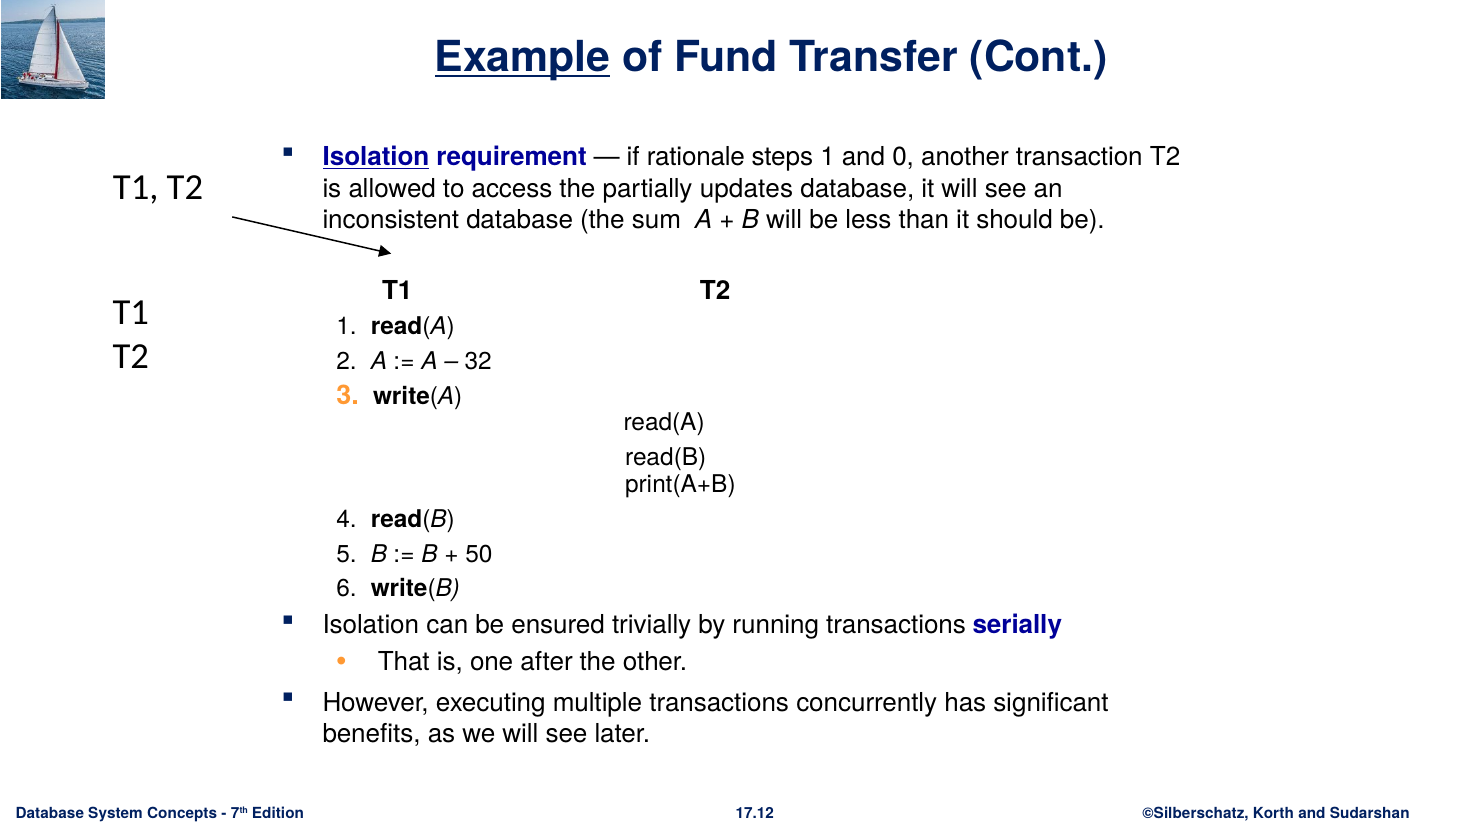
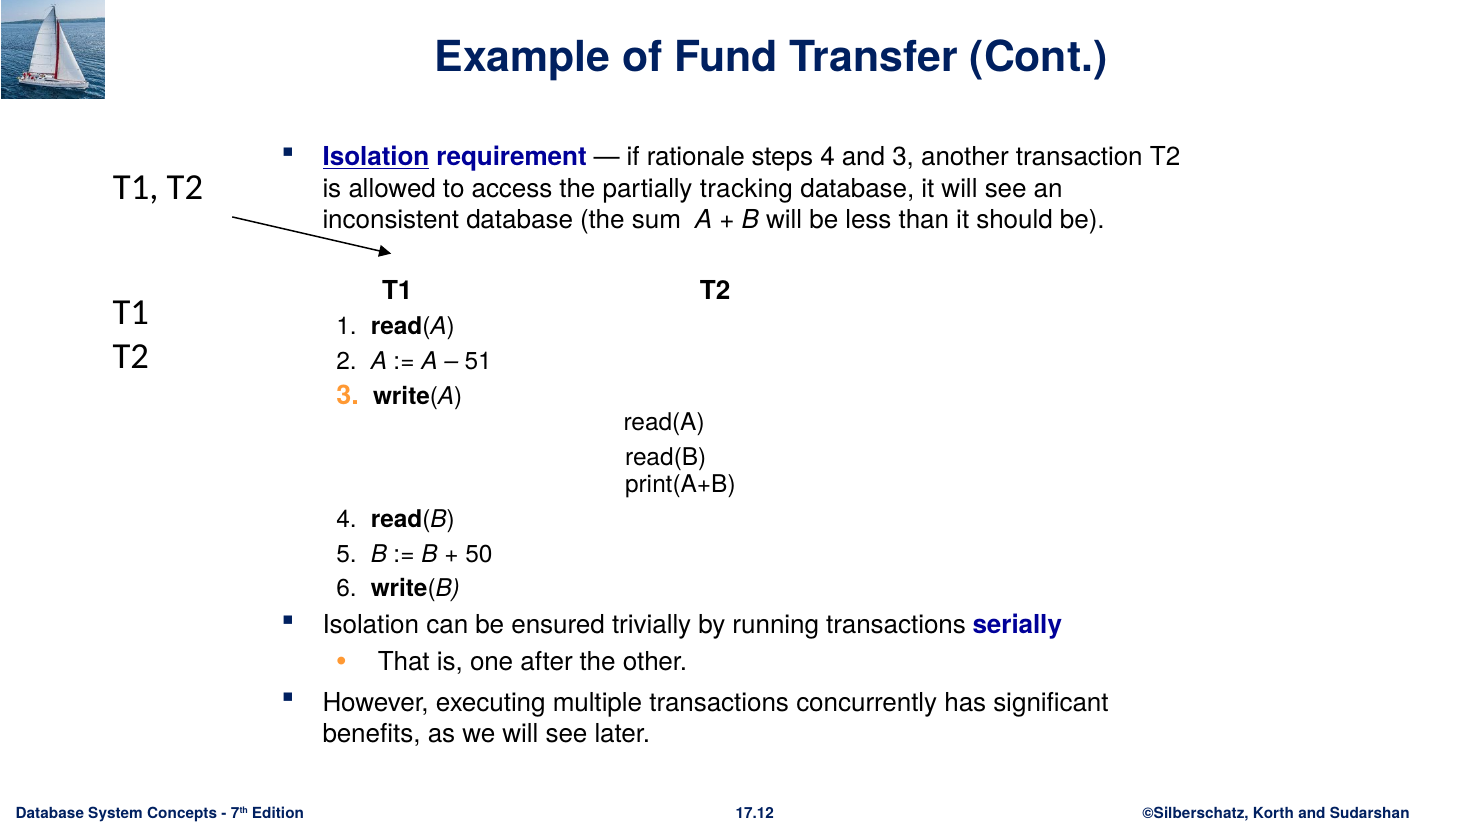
Example underline: present -> none
steps 1: 1 -> 4
and 0: 0 -> 3
updates: updates -> tracking
32: 32 -> 51
